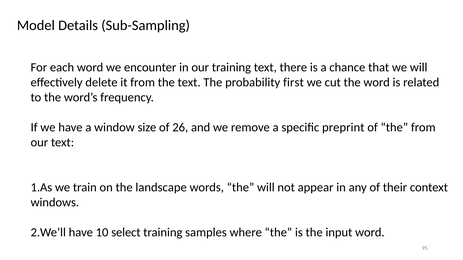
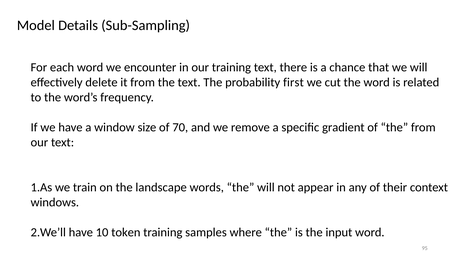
26: 26 -> 70
preprint: preprint -> gradient
select: select -> token
